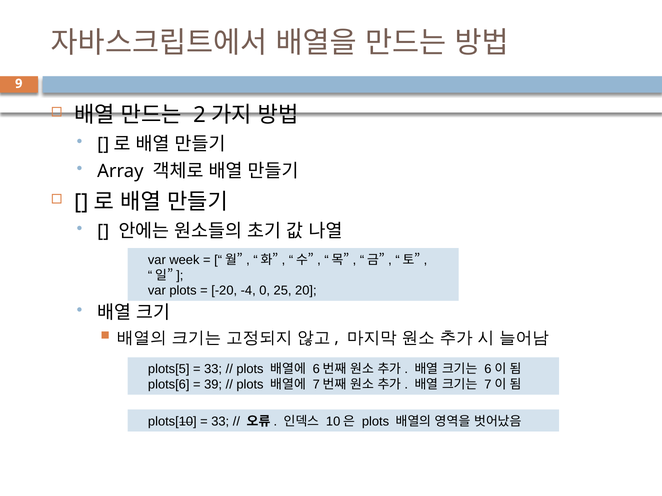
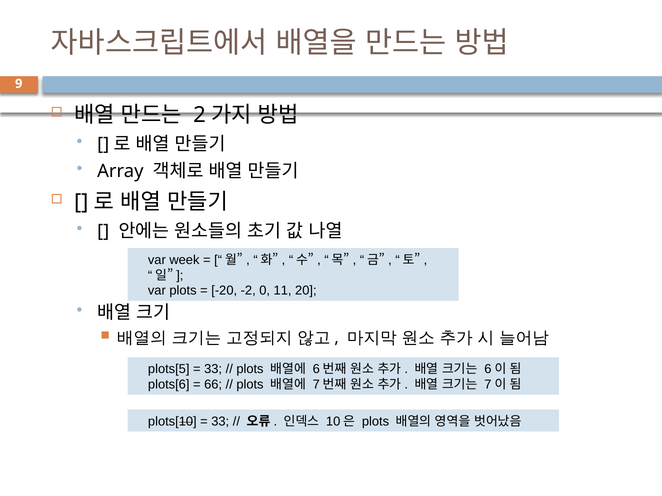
-4: -4 -> -2
25: 25 -> 11
39: 39 -> 66
